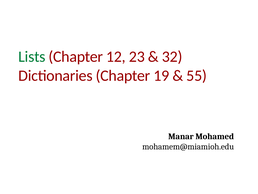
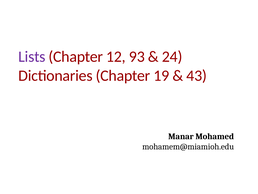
Lists colour: green -> purple
23: 23 -> 93
32: 32 -> 24
55: 55 -> 43
